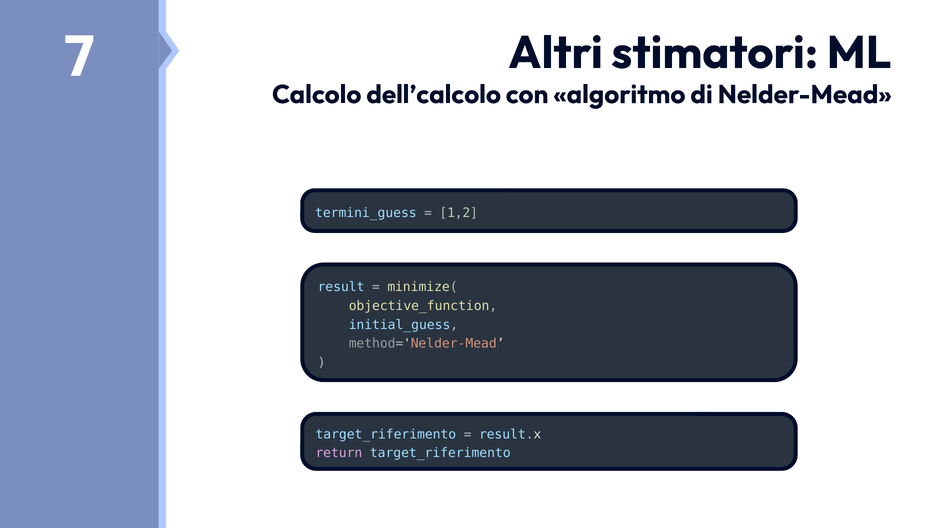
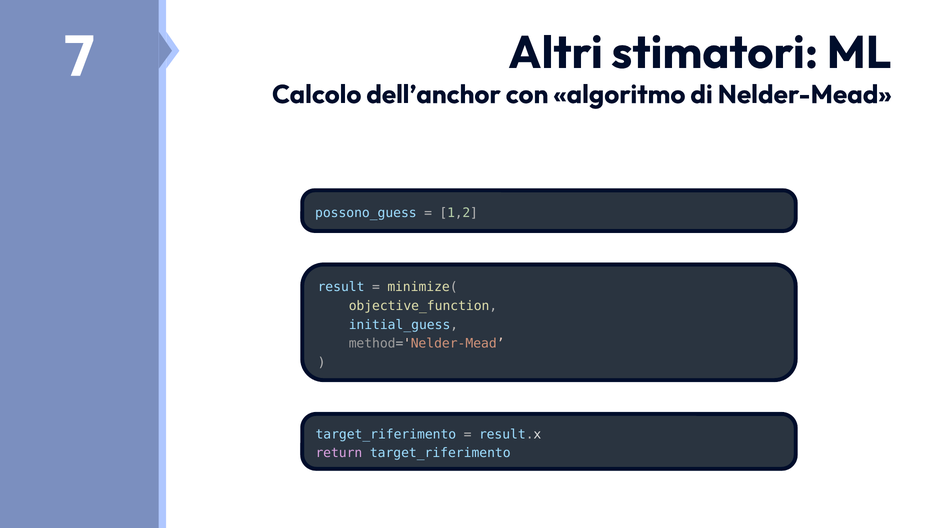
dell’calcolo: dell’calcolo -> dell’anchor
termini_guess: termini_guess -> possono_guess
